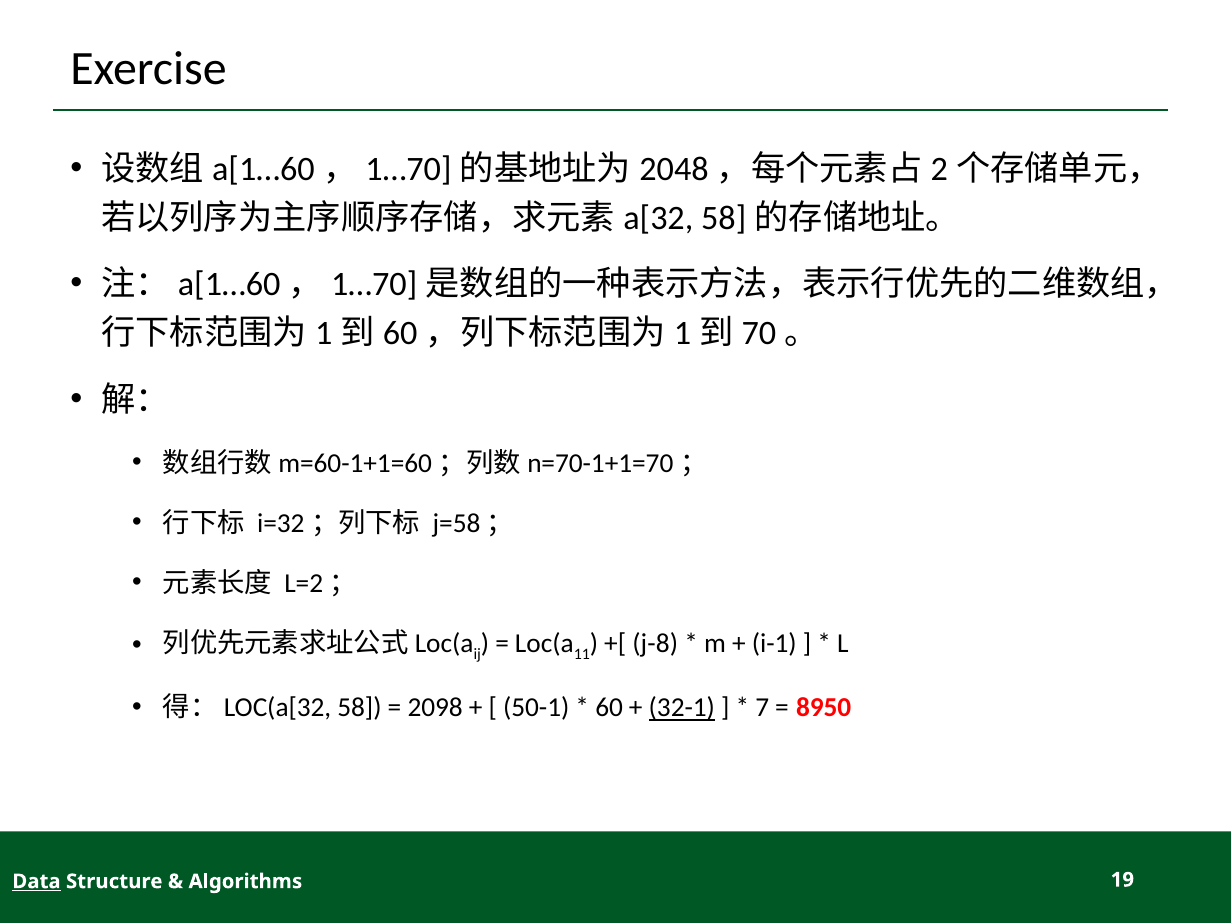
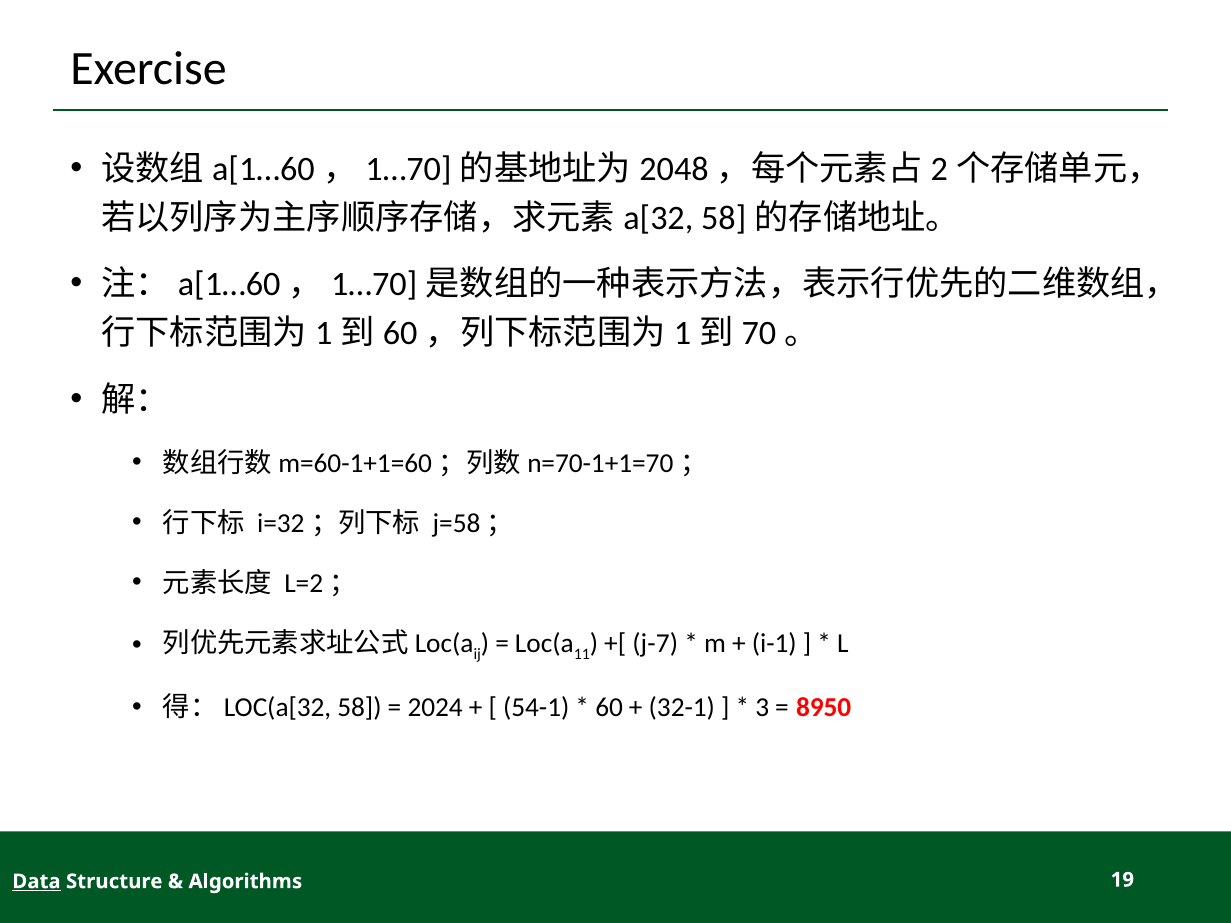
j-8: j-8 -> j-7
2098: 2098 -> 2024
50-1: 50-1 -> 54-1
32-1 underline: present -> none
7: 7 -> 3
